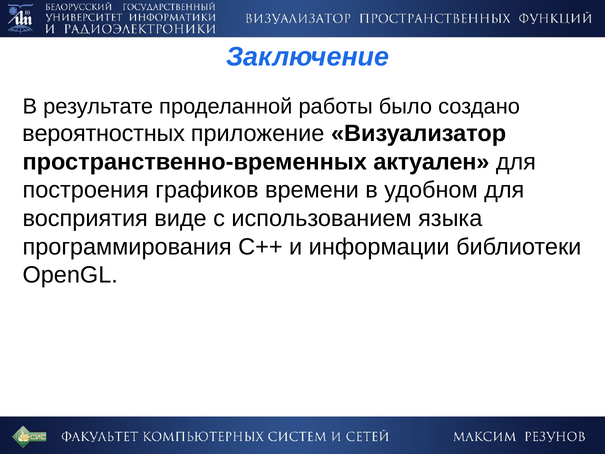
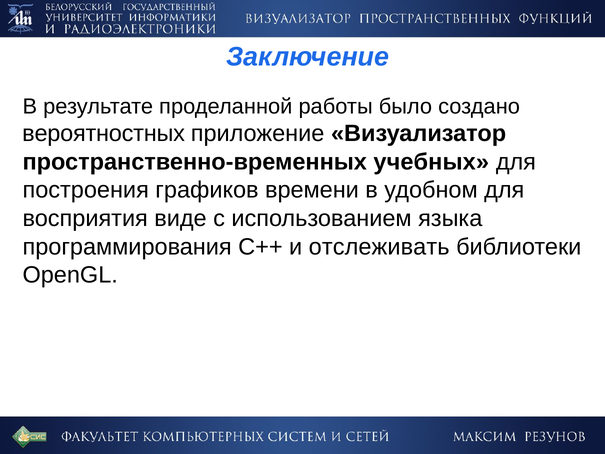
актуален: актуален -> учебных
информации: информации -> отслеживать
